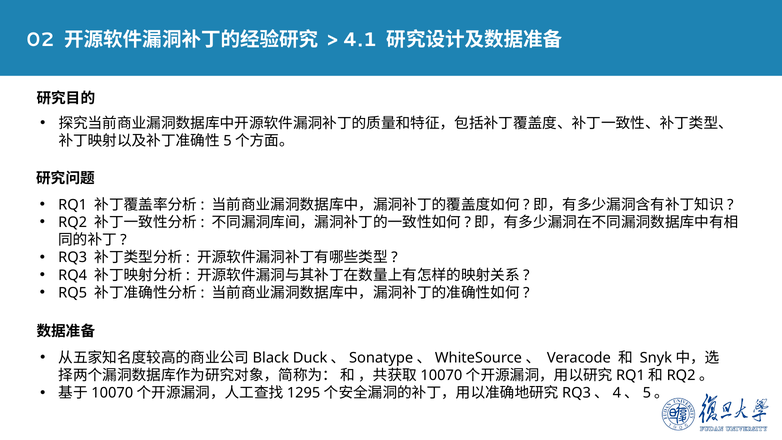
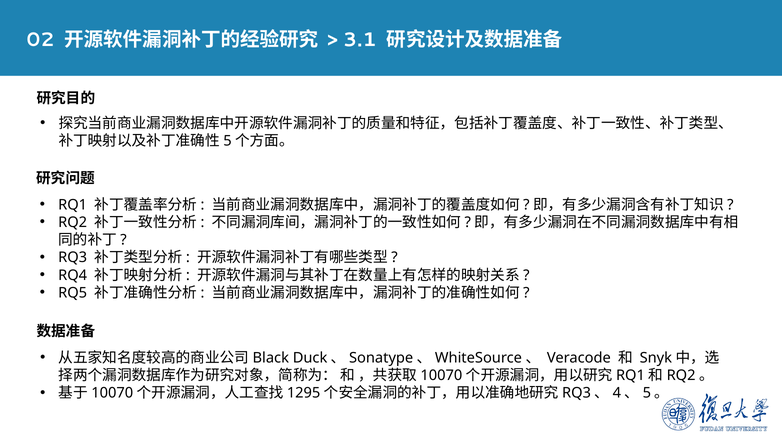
4.1: 4.1 -> 3.1
